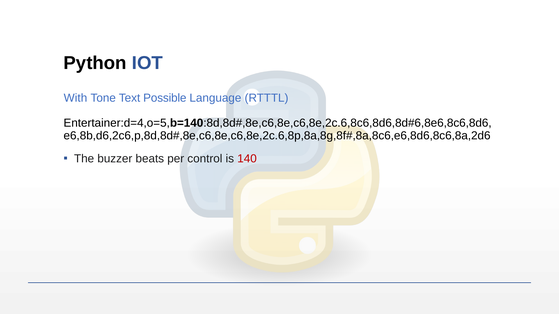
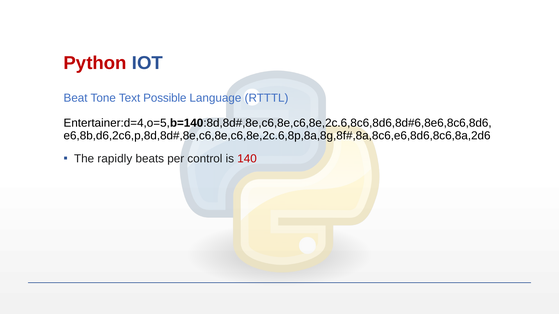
Python colour: black -> red
With: With -> Beat
buzzer: buzzer -> rapidly
